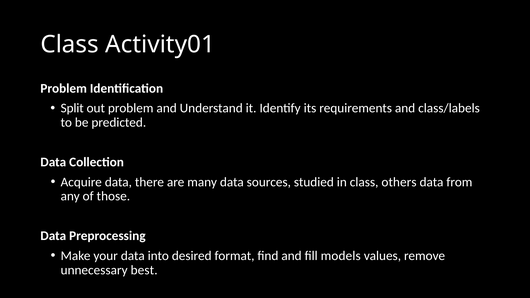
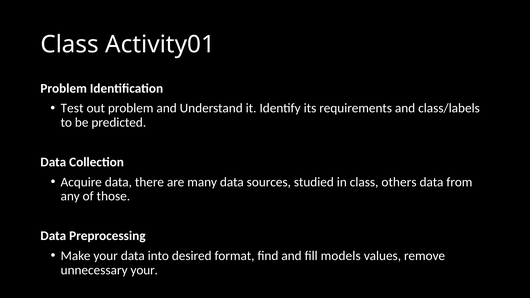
Split: Split -> Test
unnecessary best: best -> your
